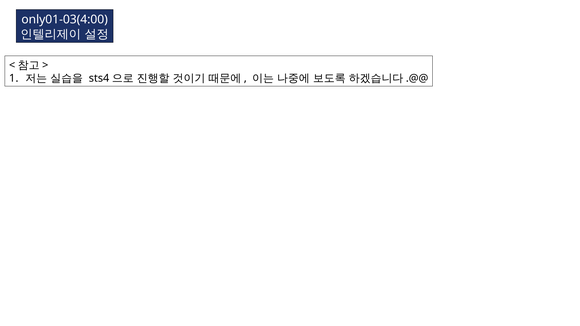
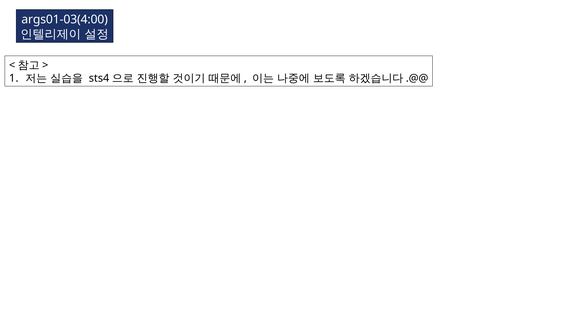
only01-03(4:00: only01-03(4:00 -> args01-03(4:00
